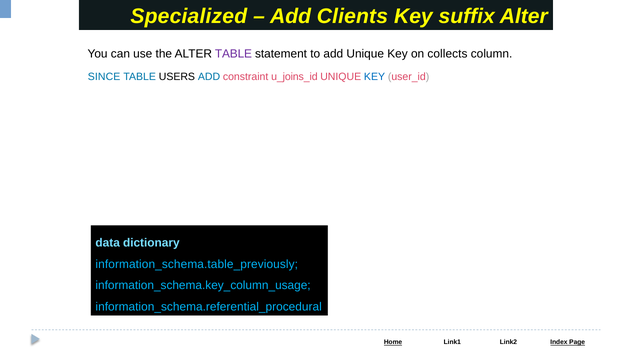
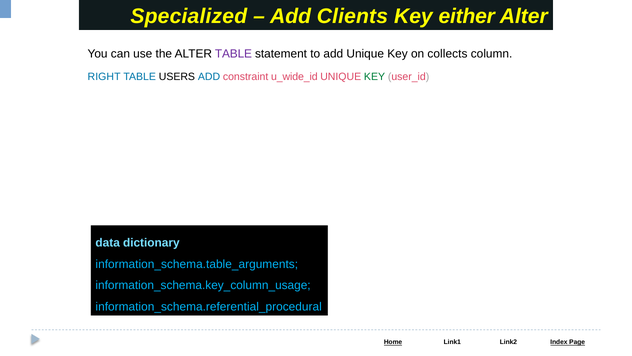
suffix: suffix -> either
SINCE: SINCE -> RIGHT
u_joins_id: u_joins_id -> u_wide_id
KEY at (375, 77) colour: blue -> green
information_schema.table_previously: information_schema.table_previously -> information_schema.table_arguments
